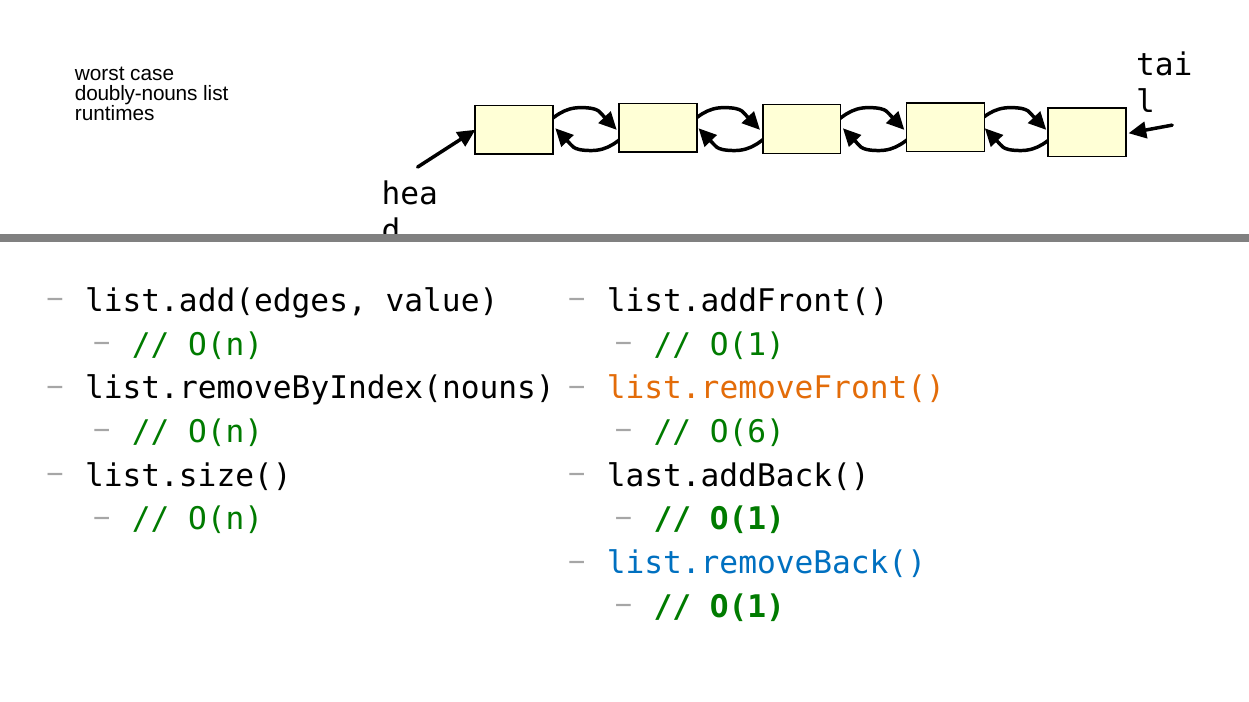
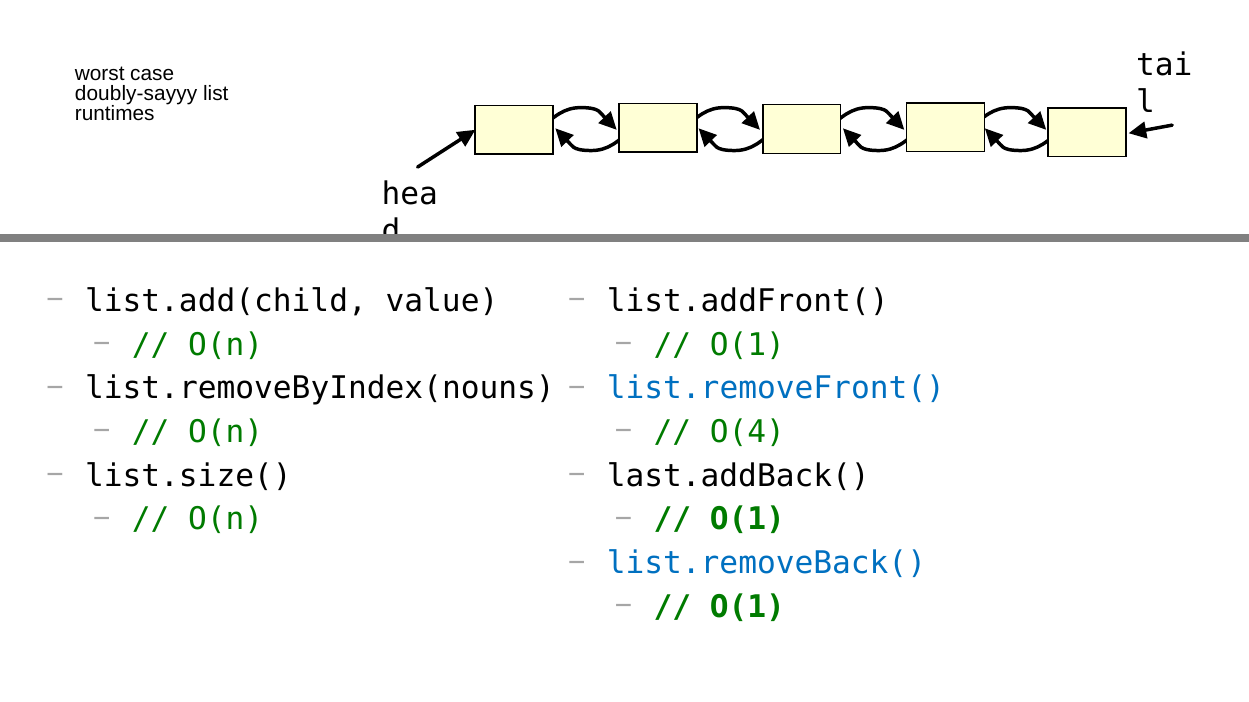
doubly-nouns: doubly-nouns -> doubly-sayyy
list.add(edges: list.add(edges -> list.add(child
list.removeFront( colour: orange -> blue
O(6: O(6 -> O(4
